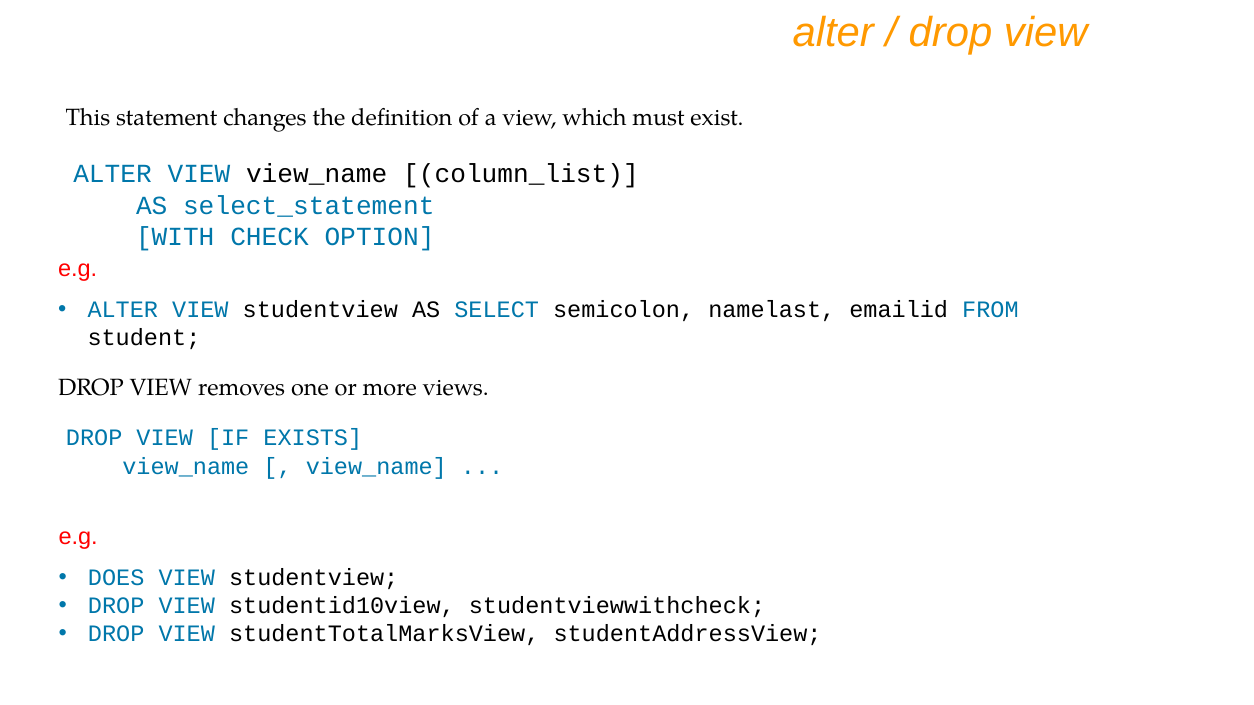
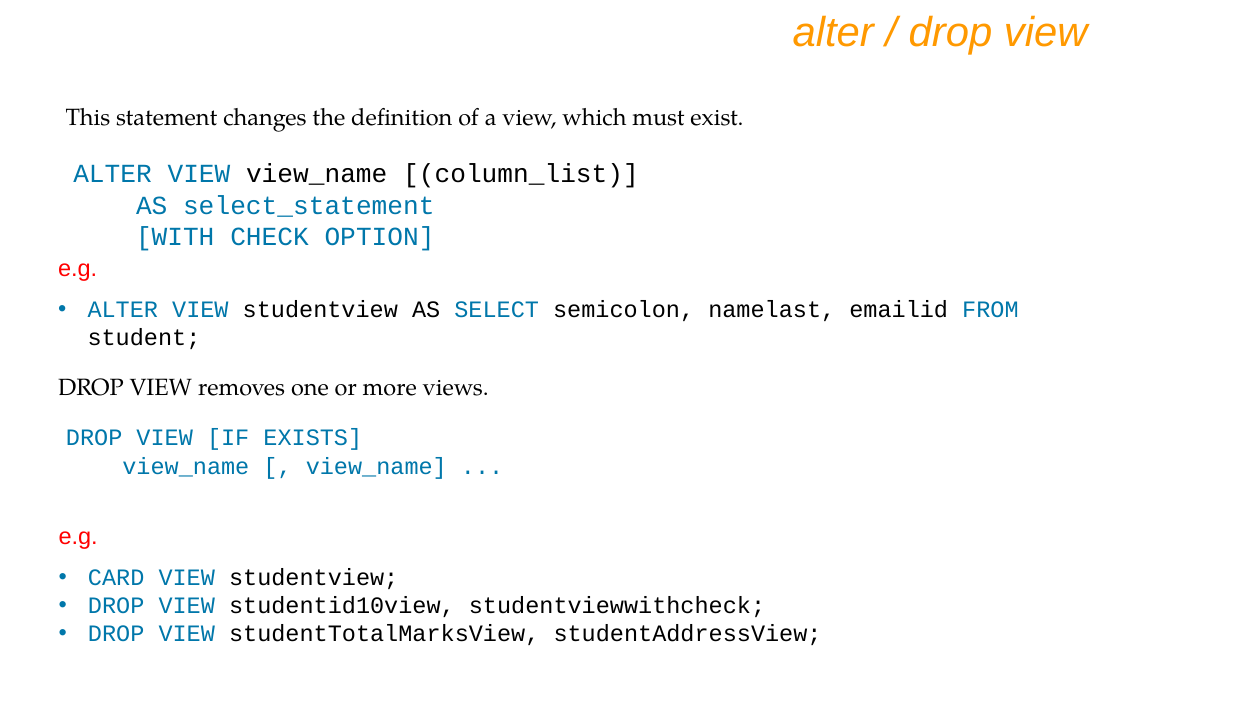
DOES: DOES -> CARD
